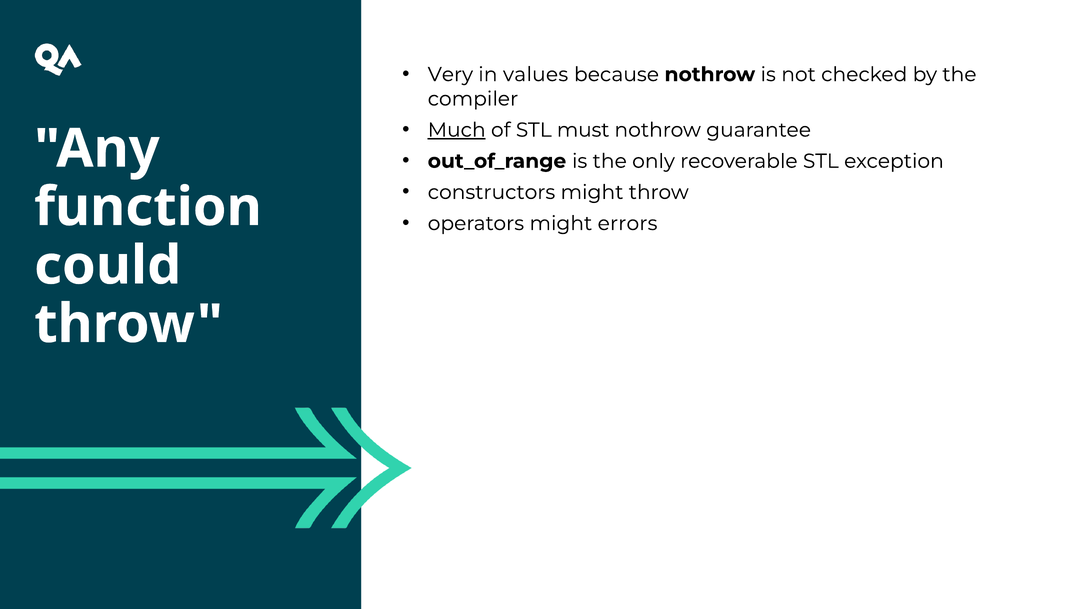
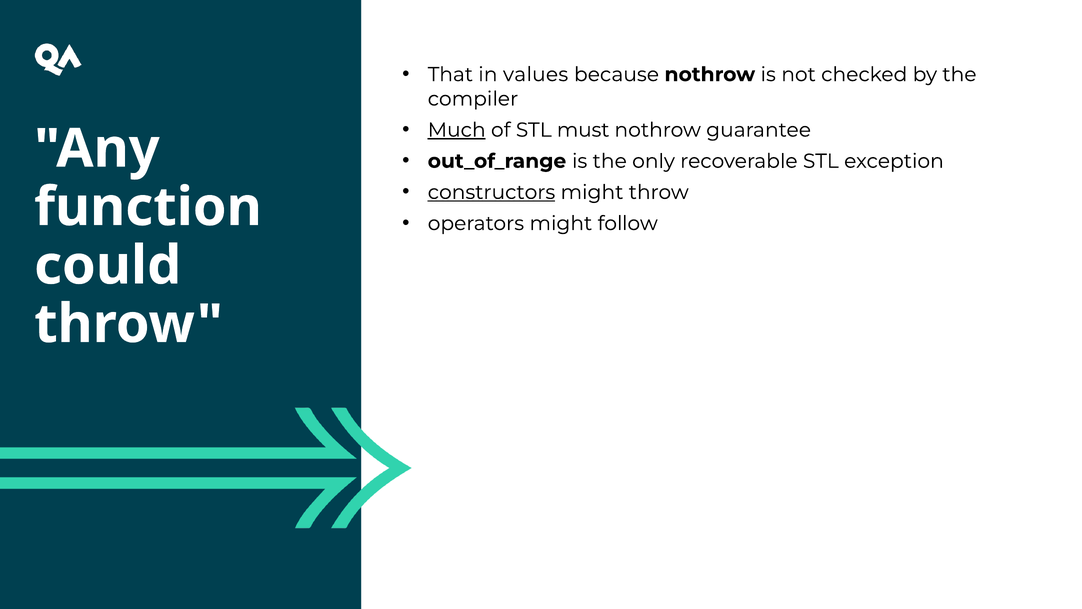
Very: Very -> That
constructors underline: none -> present
errors: errors -> follow
